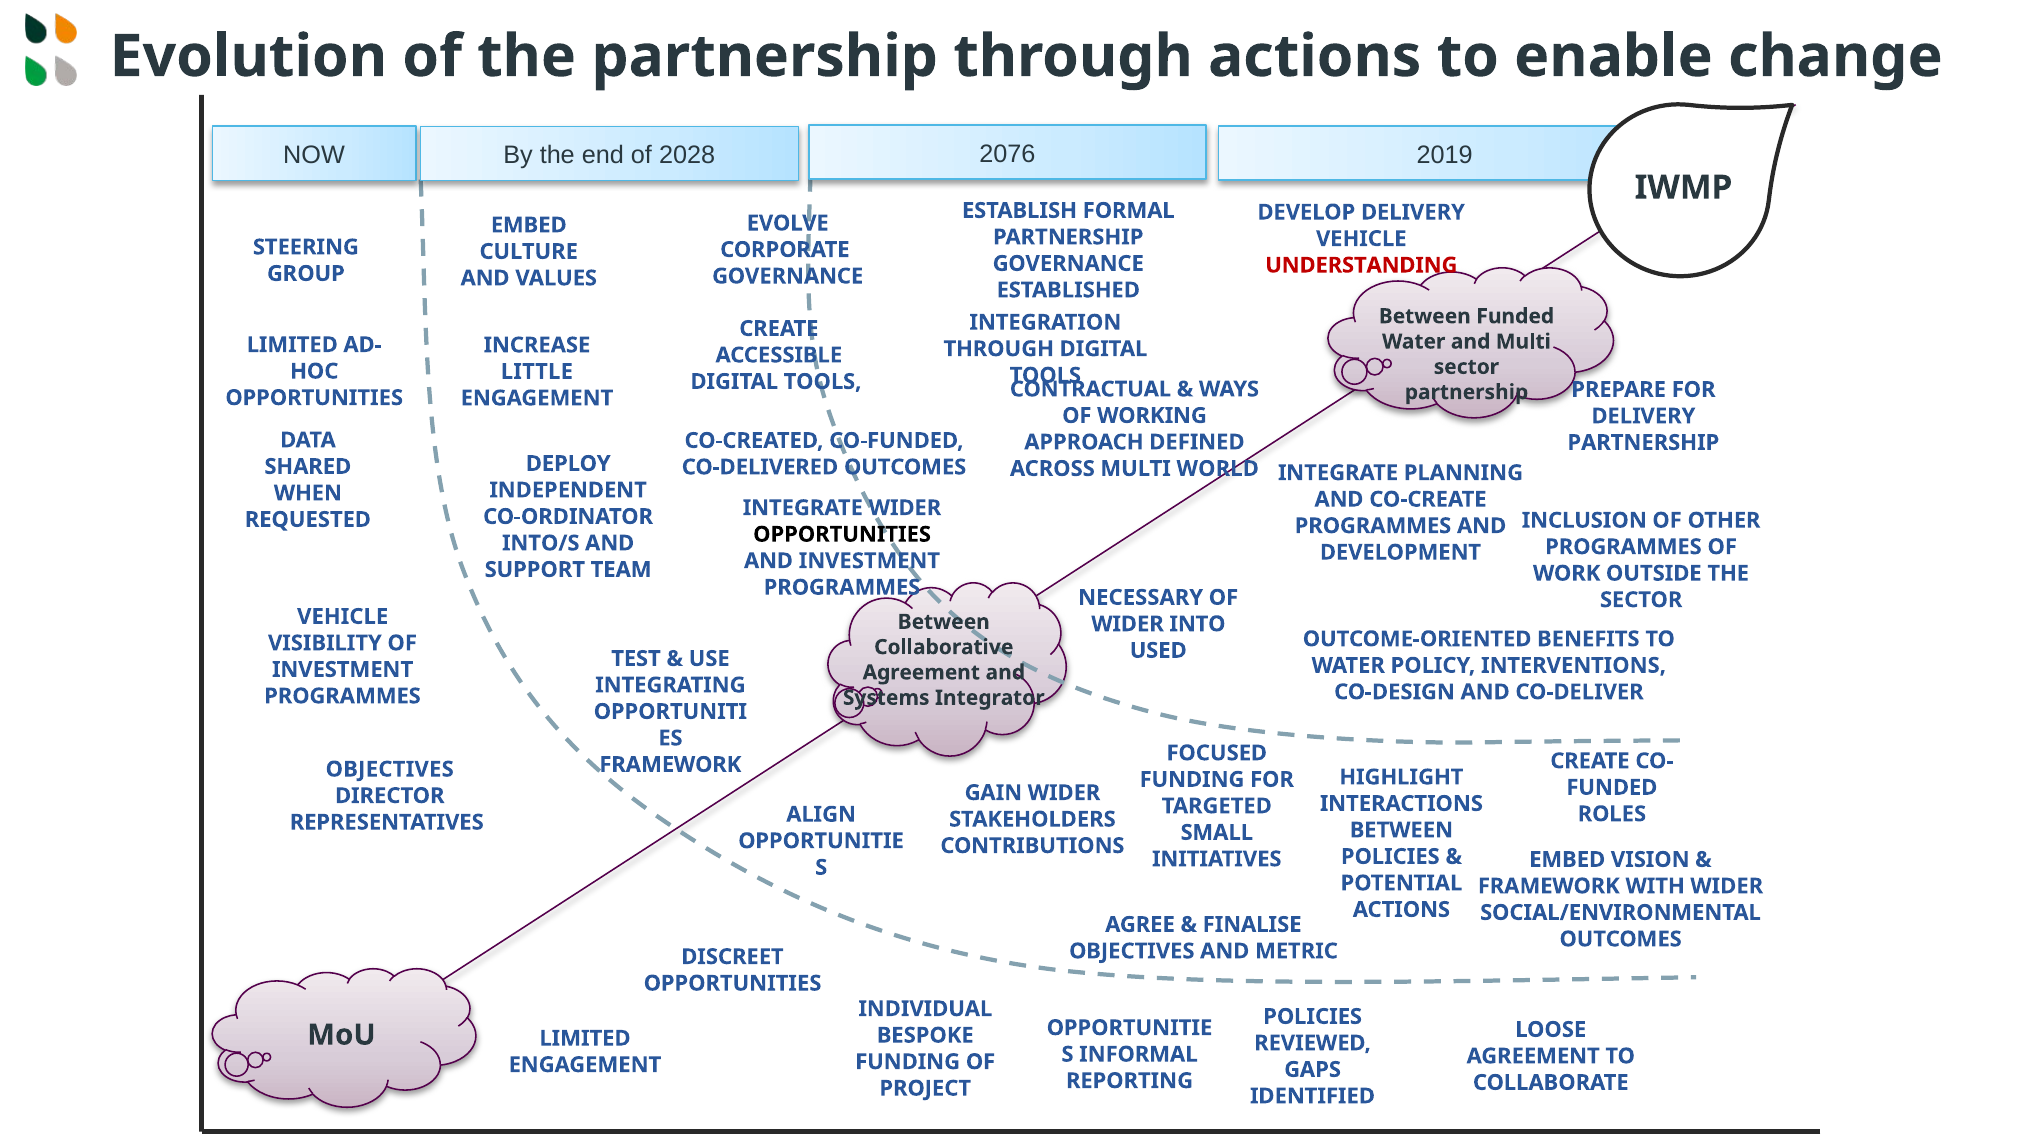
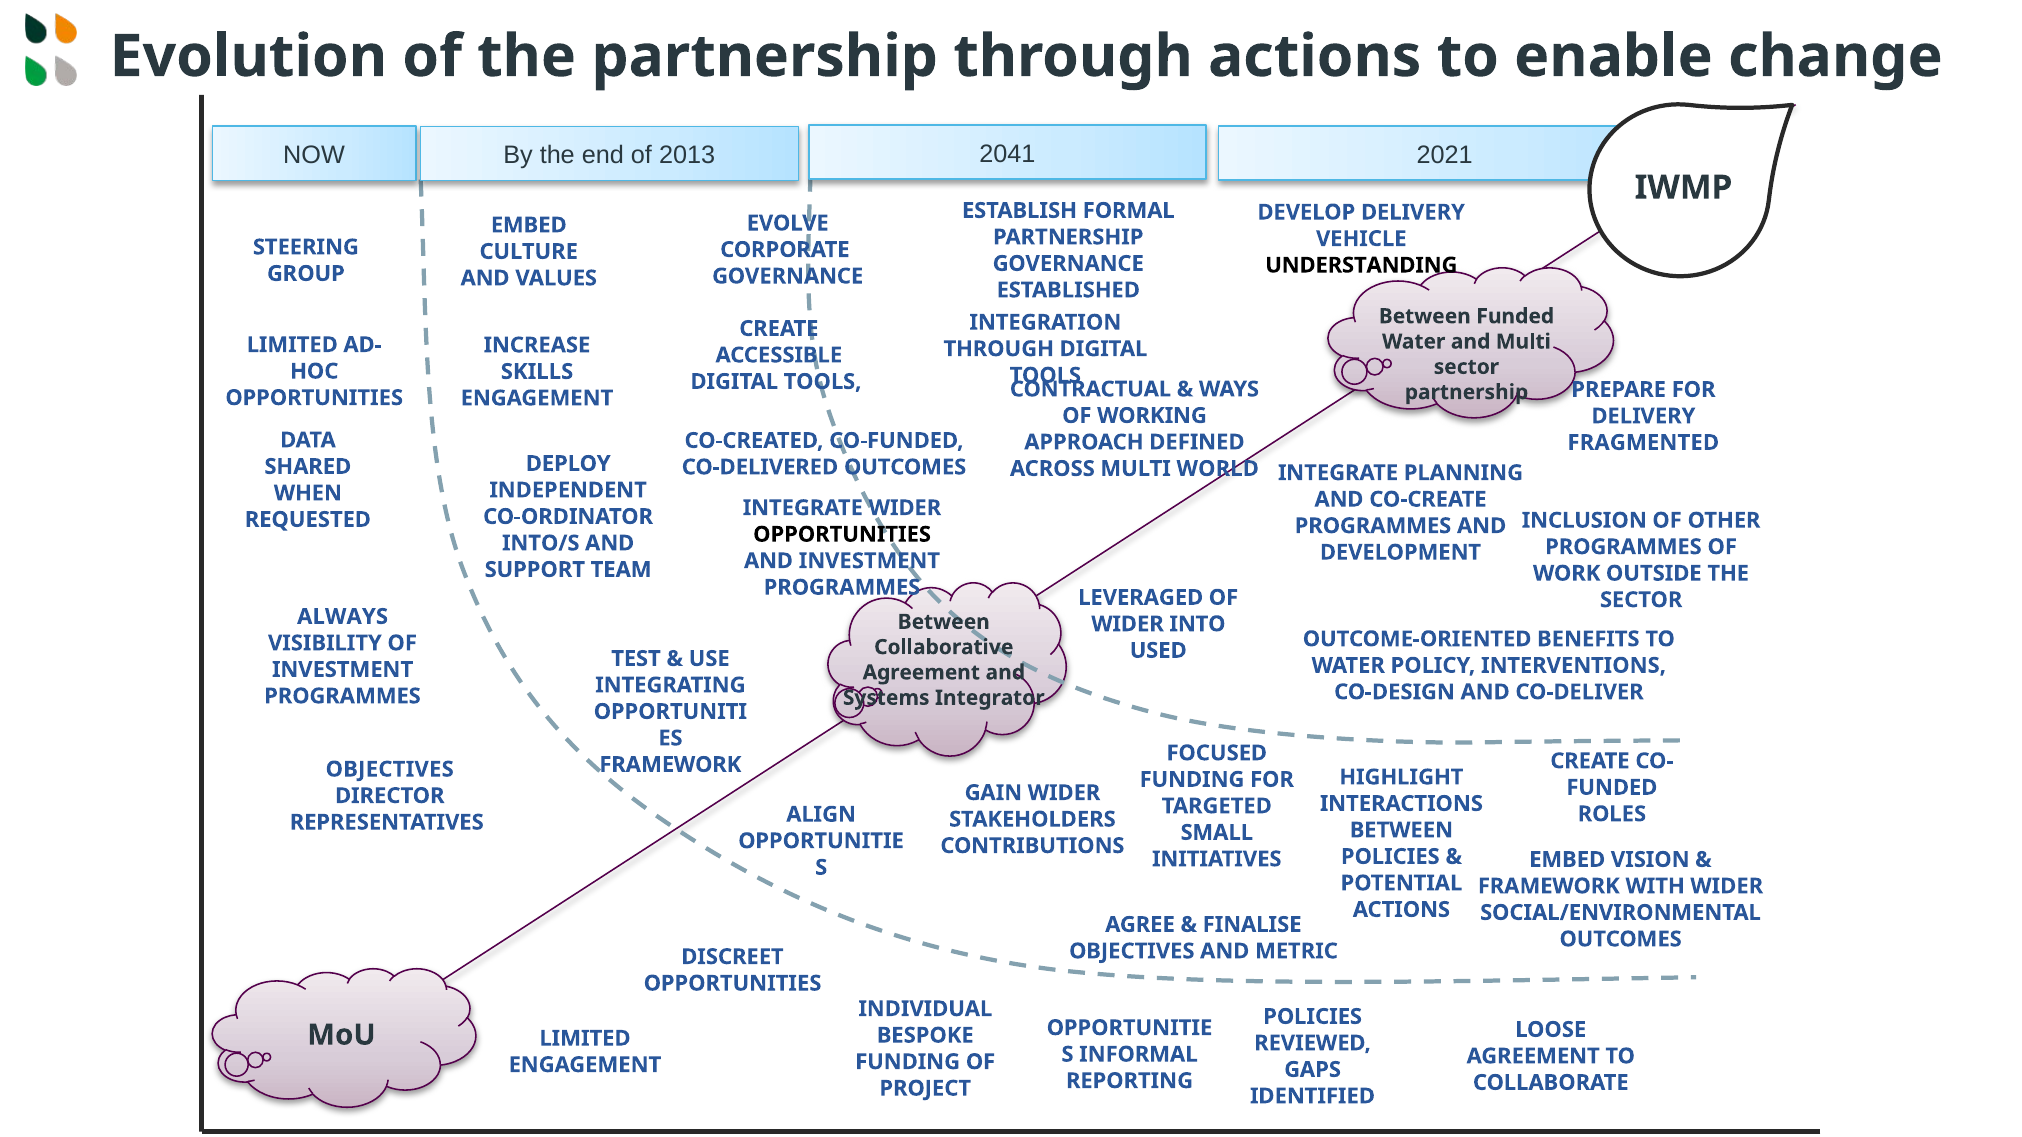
2076: 2076 -> 2041
2028: 2028 -> 2013
2019: 2019 -> 2021
UNDERSTANDING colour: red -> black
LITTLE: LITTLE -> SKILLS
PARTNERSHIP at (1643, 443): PARTNERSHIP -> FRAGMENTED
NECESSARY: NECESSARY -> LEVERAGED
VEHICLE at (343, 617): VEHICLE -> ALWAYS
